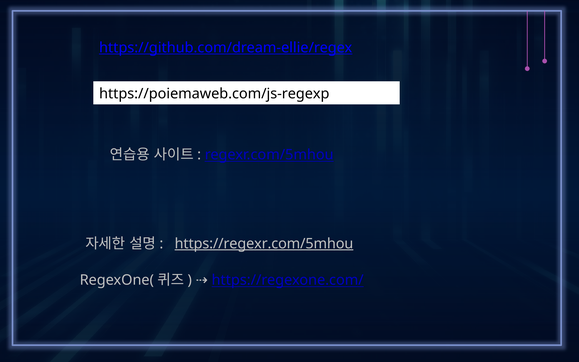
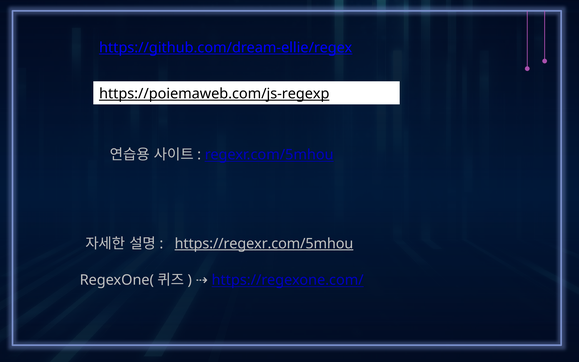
https://poiemaweb.com/js-regexp underline: none -> present
